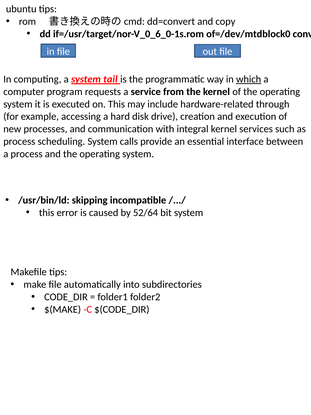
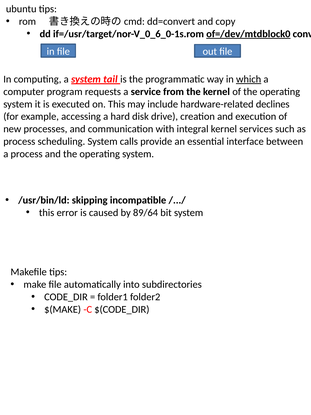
of=/dev/mtdblock0 underline: none -> present
through: through -> declines
52/64: 52/64 -> 89/64
